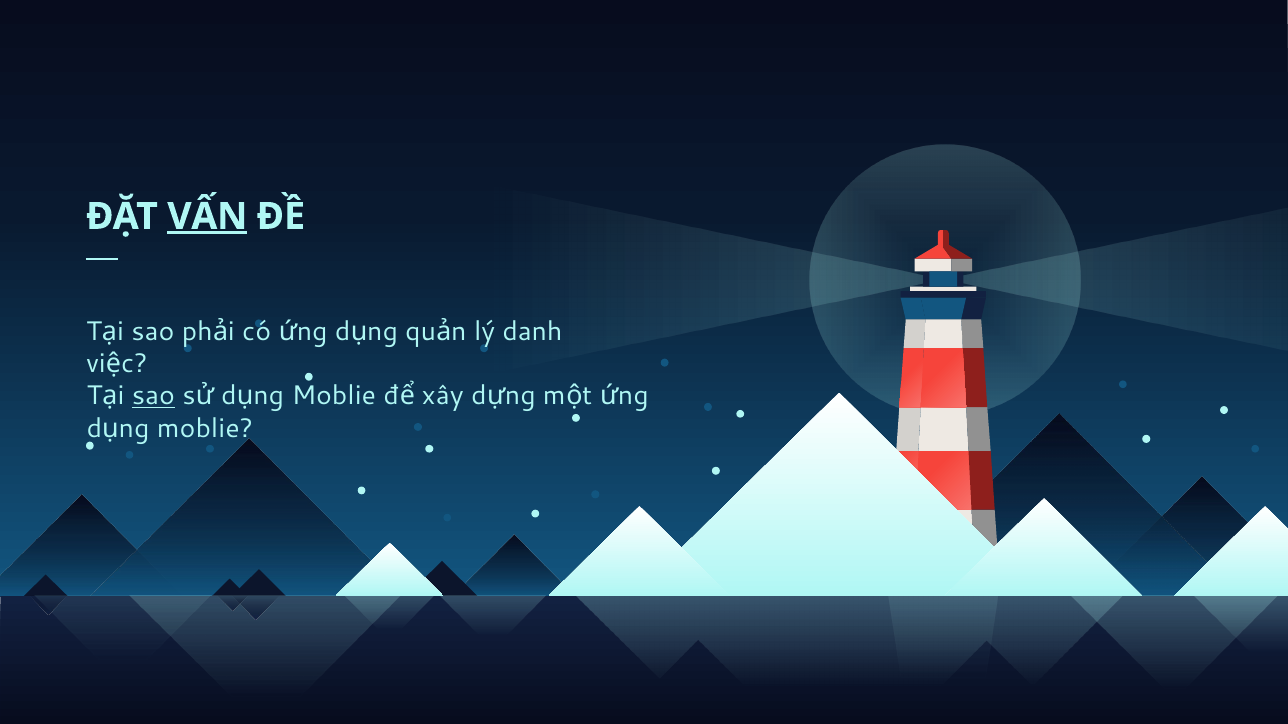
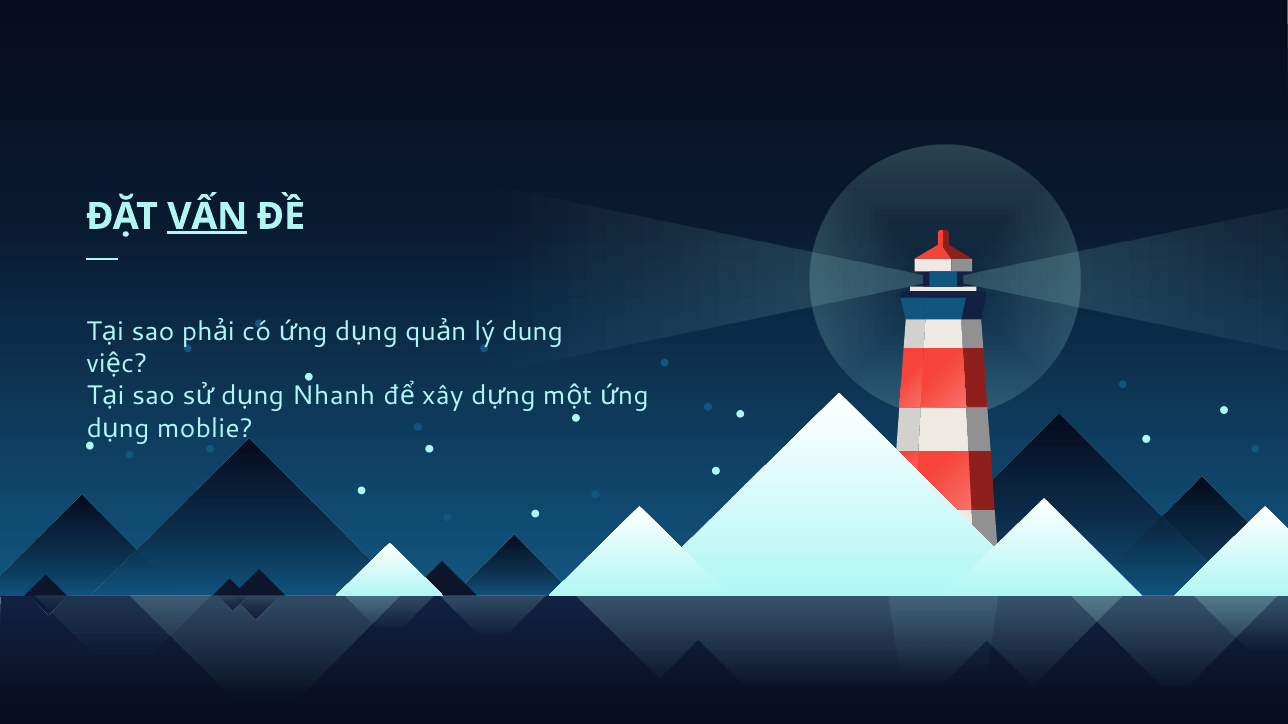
danh: danh -> dung
sao at (153, 396) underline: present -> none
Moblie at (334, 396): Moblie -> Nhanh
